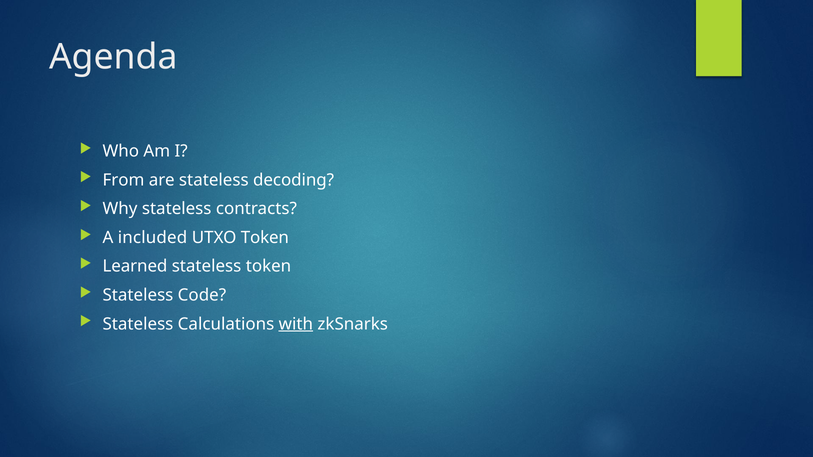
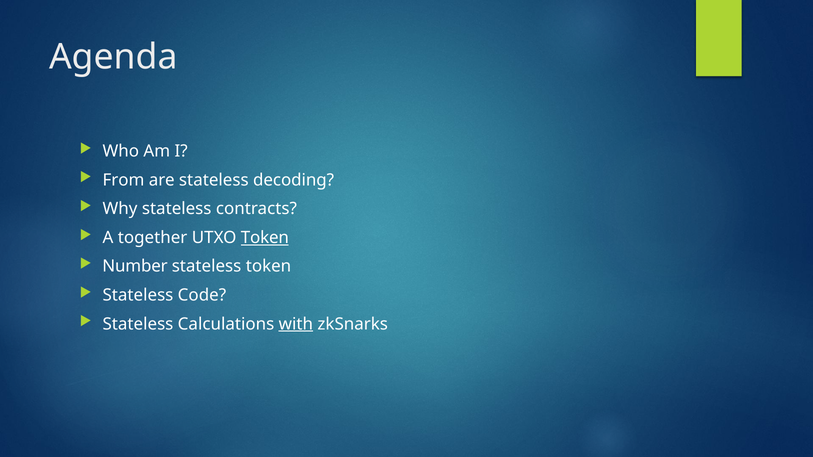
included: included -> together
Token at (265, 238) underline: none -> present
Learned: Learned -> Number
